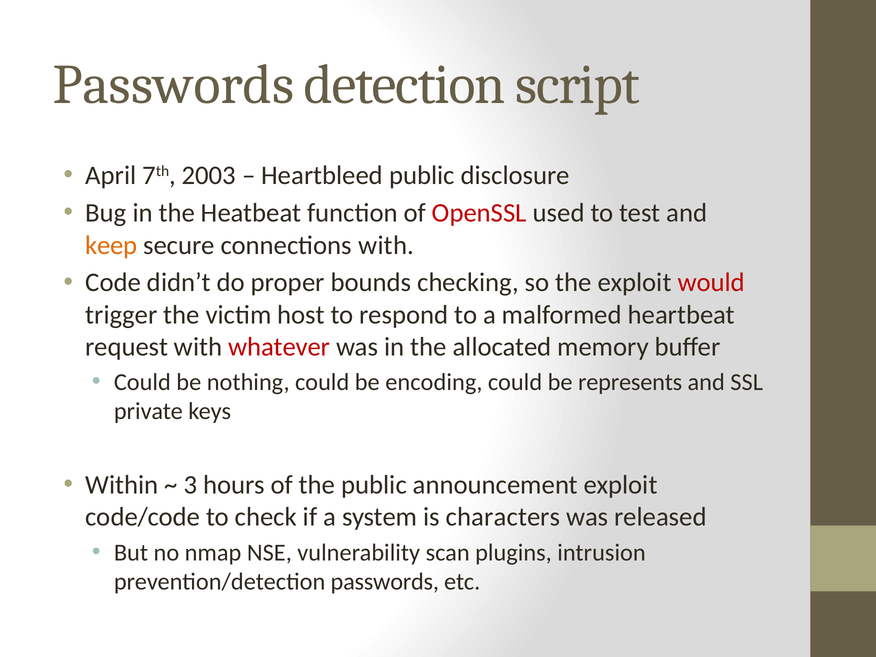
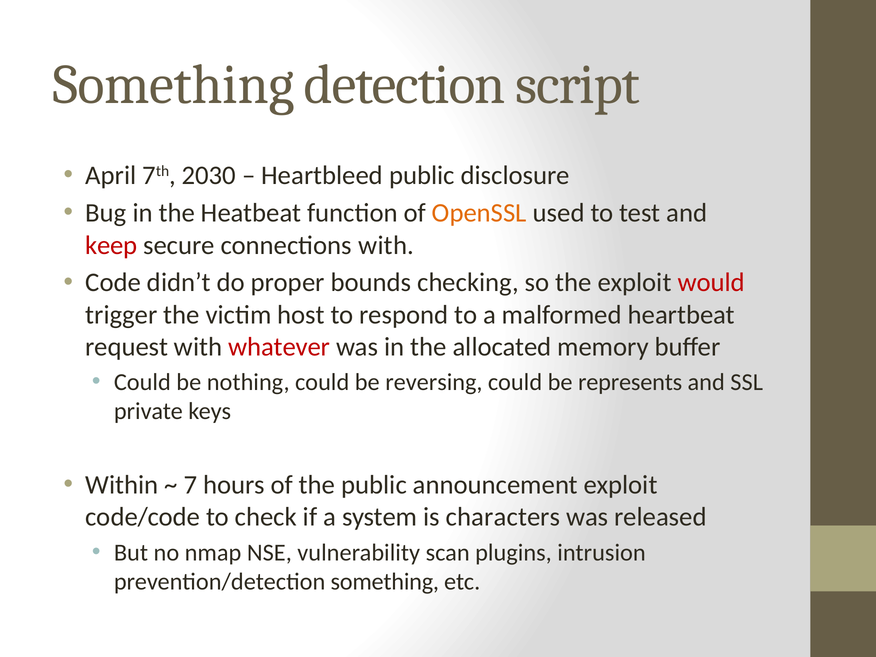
Passwords at (173, 85): Passwords -> Something
2003: 2003 -> 2030
OpenSSL colour: red -> orange
keep colour: orange -> red
encoding: encoding -> reversing
3: 3 -> 7
prevention/detection passwords: passwords -> something
